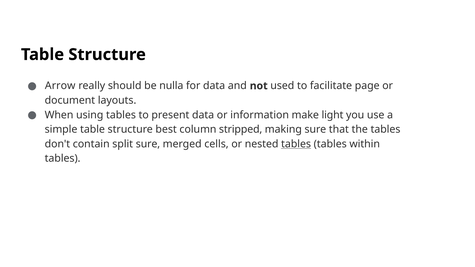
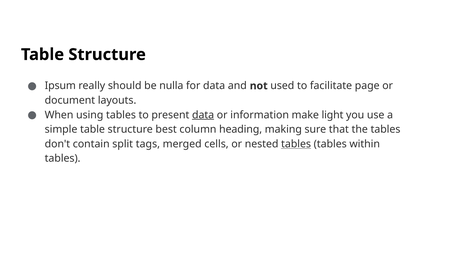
Arrow: Arrow -> Ipsum
data at (203, 115) underline: none -> present
stripped: stripped -> heading
split sure: sure -> tags
